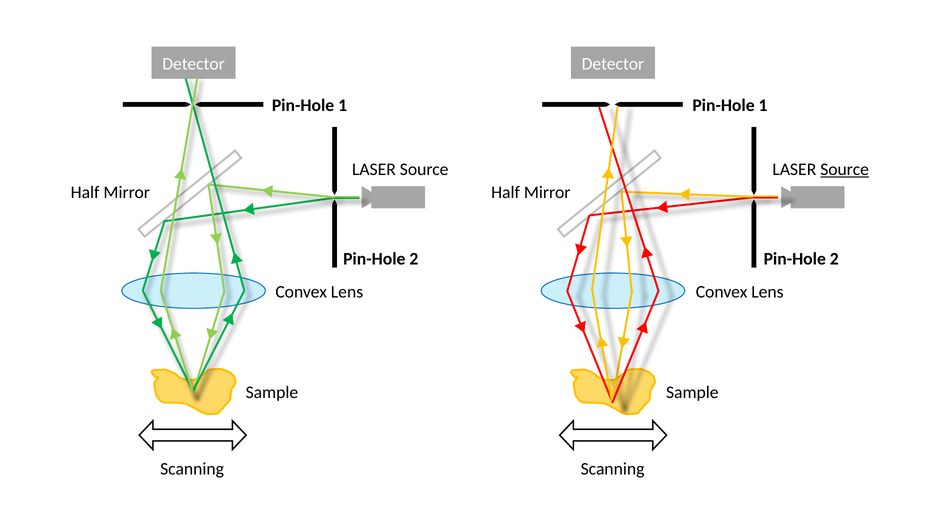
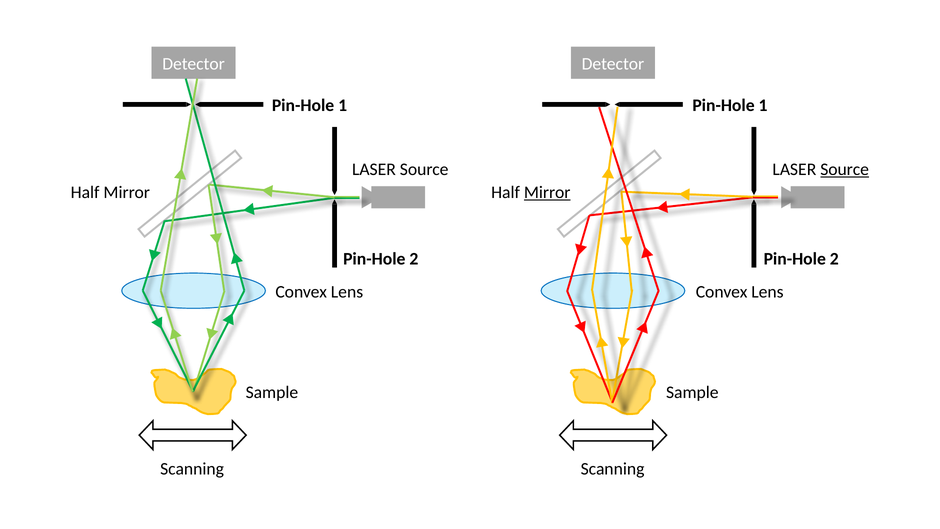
Mirror at (547, 192) underline: none -> present
